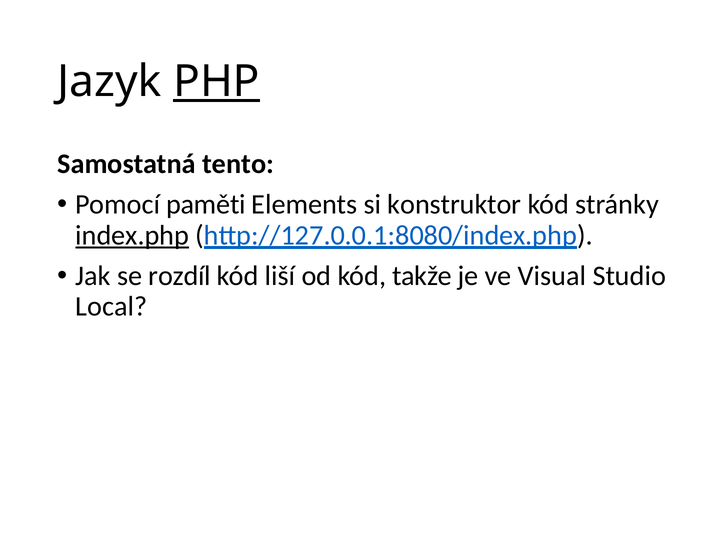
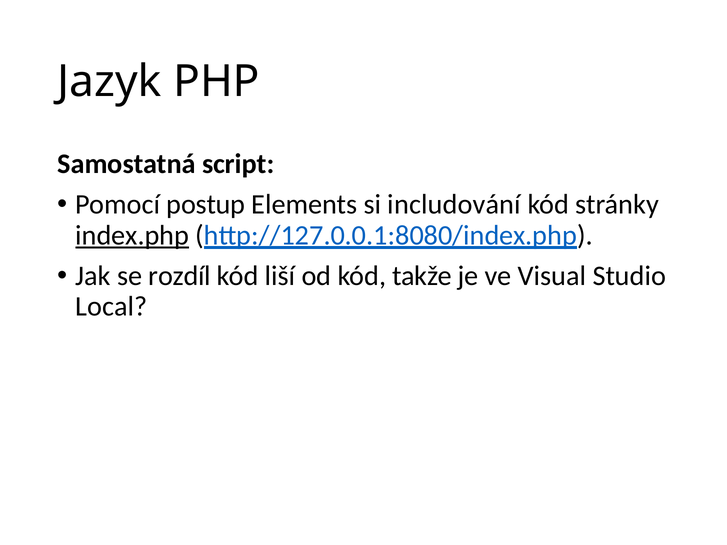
PHP underline: present -> none
tento: tento -> script
paměti: paměti -> postup
konstruktor: konstruktor -> includování
